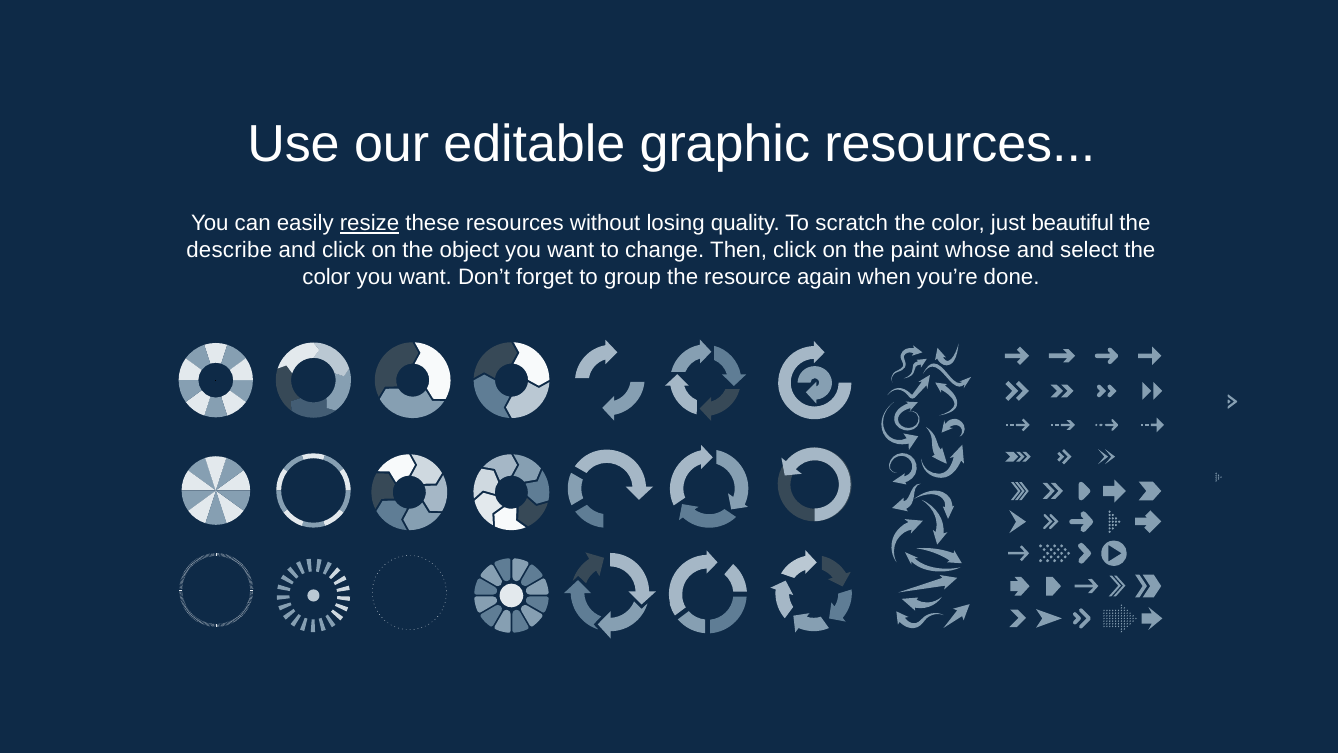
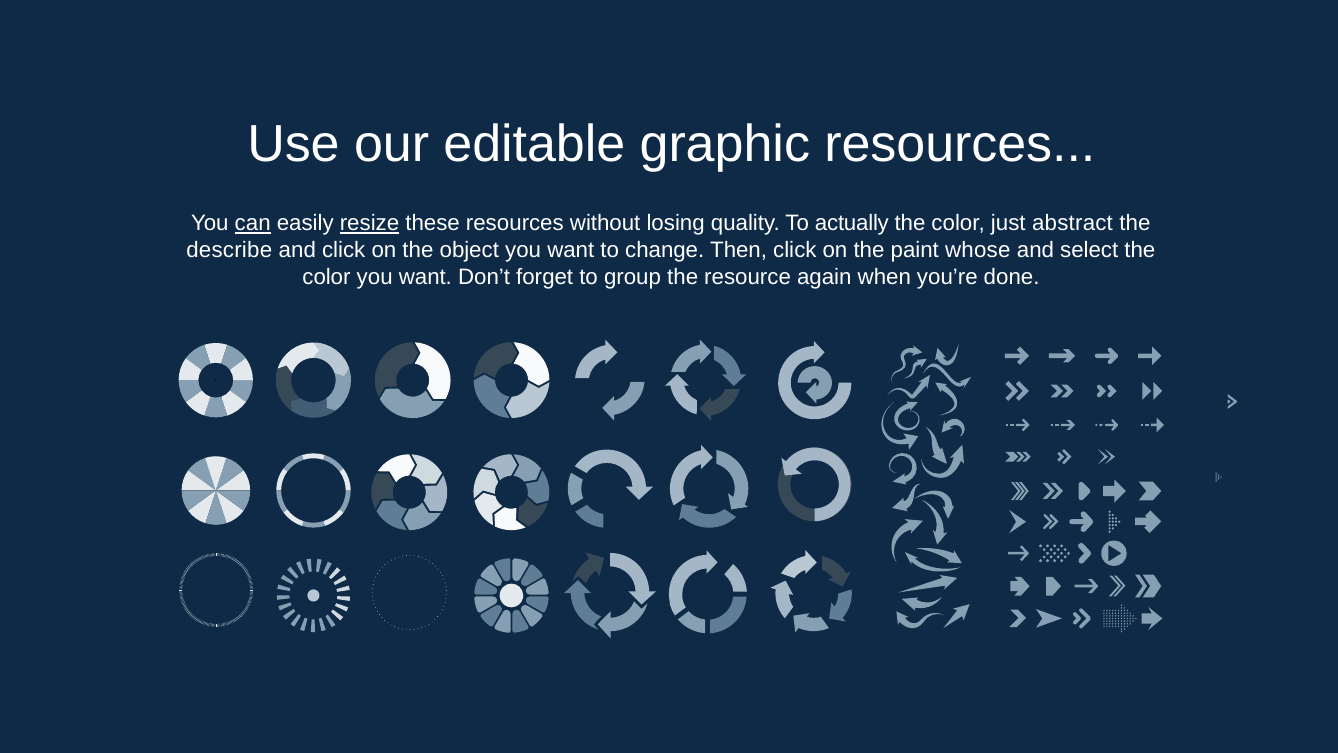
can underline: none -> present
scratch: scratch -> actually
beautiful: beautiful -> abstract
